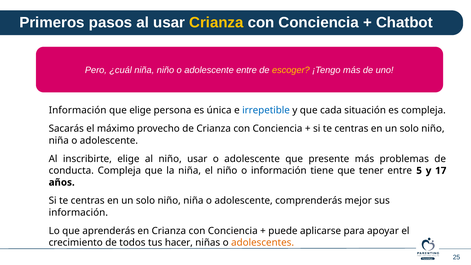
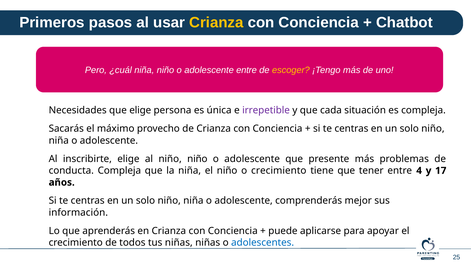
Información at (78, 110): Información -> Necesidades
irrepetible colour: blue -> purple
niño usar: usar -> niño
o información: información -> crecimiento
5: 5 -> 4
tus hacer: hacer -> niñas
adolescentes colour: orange -> blue
